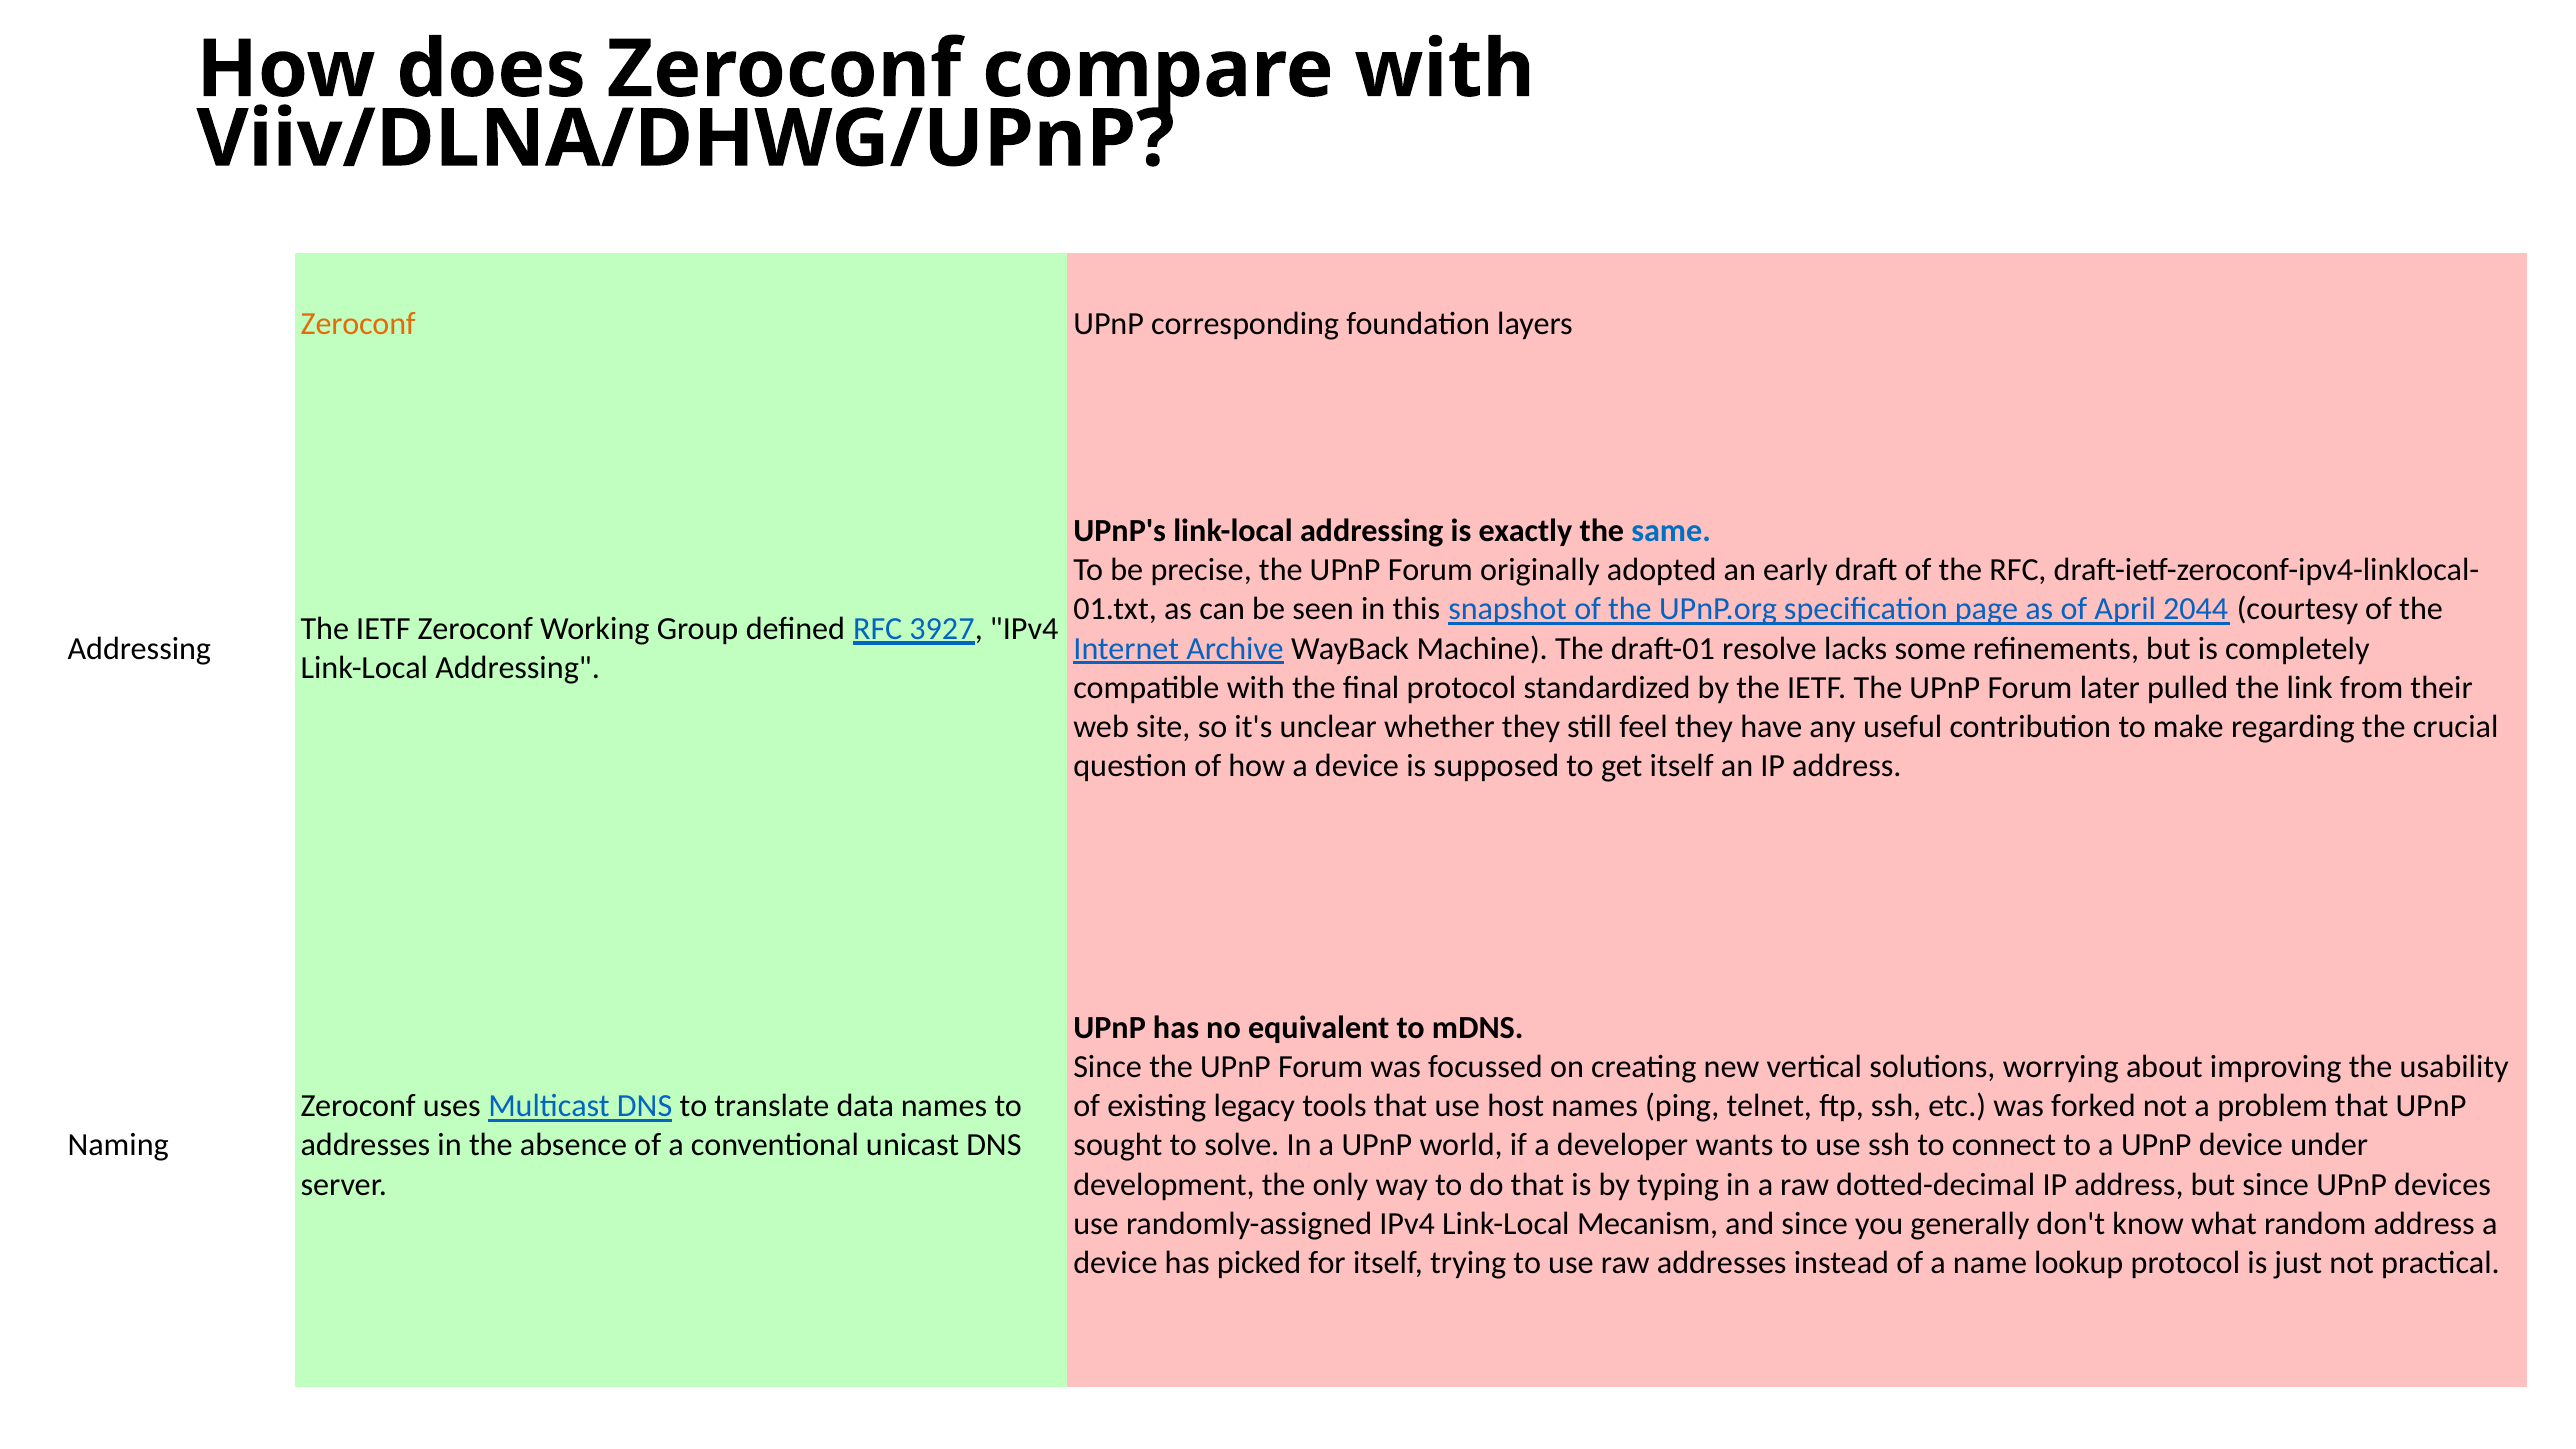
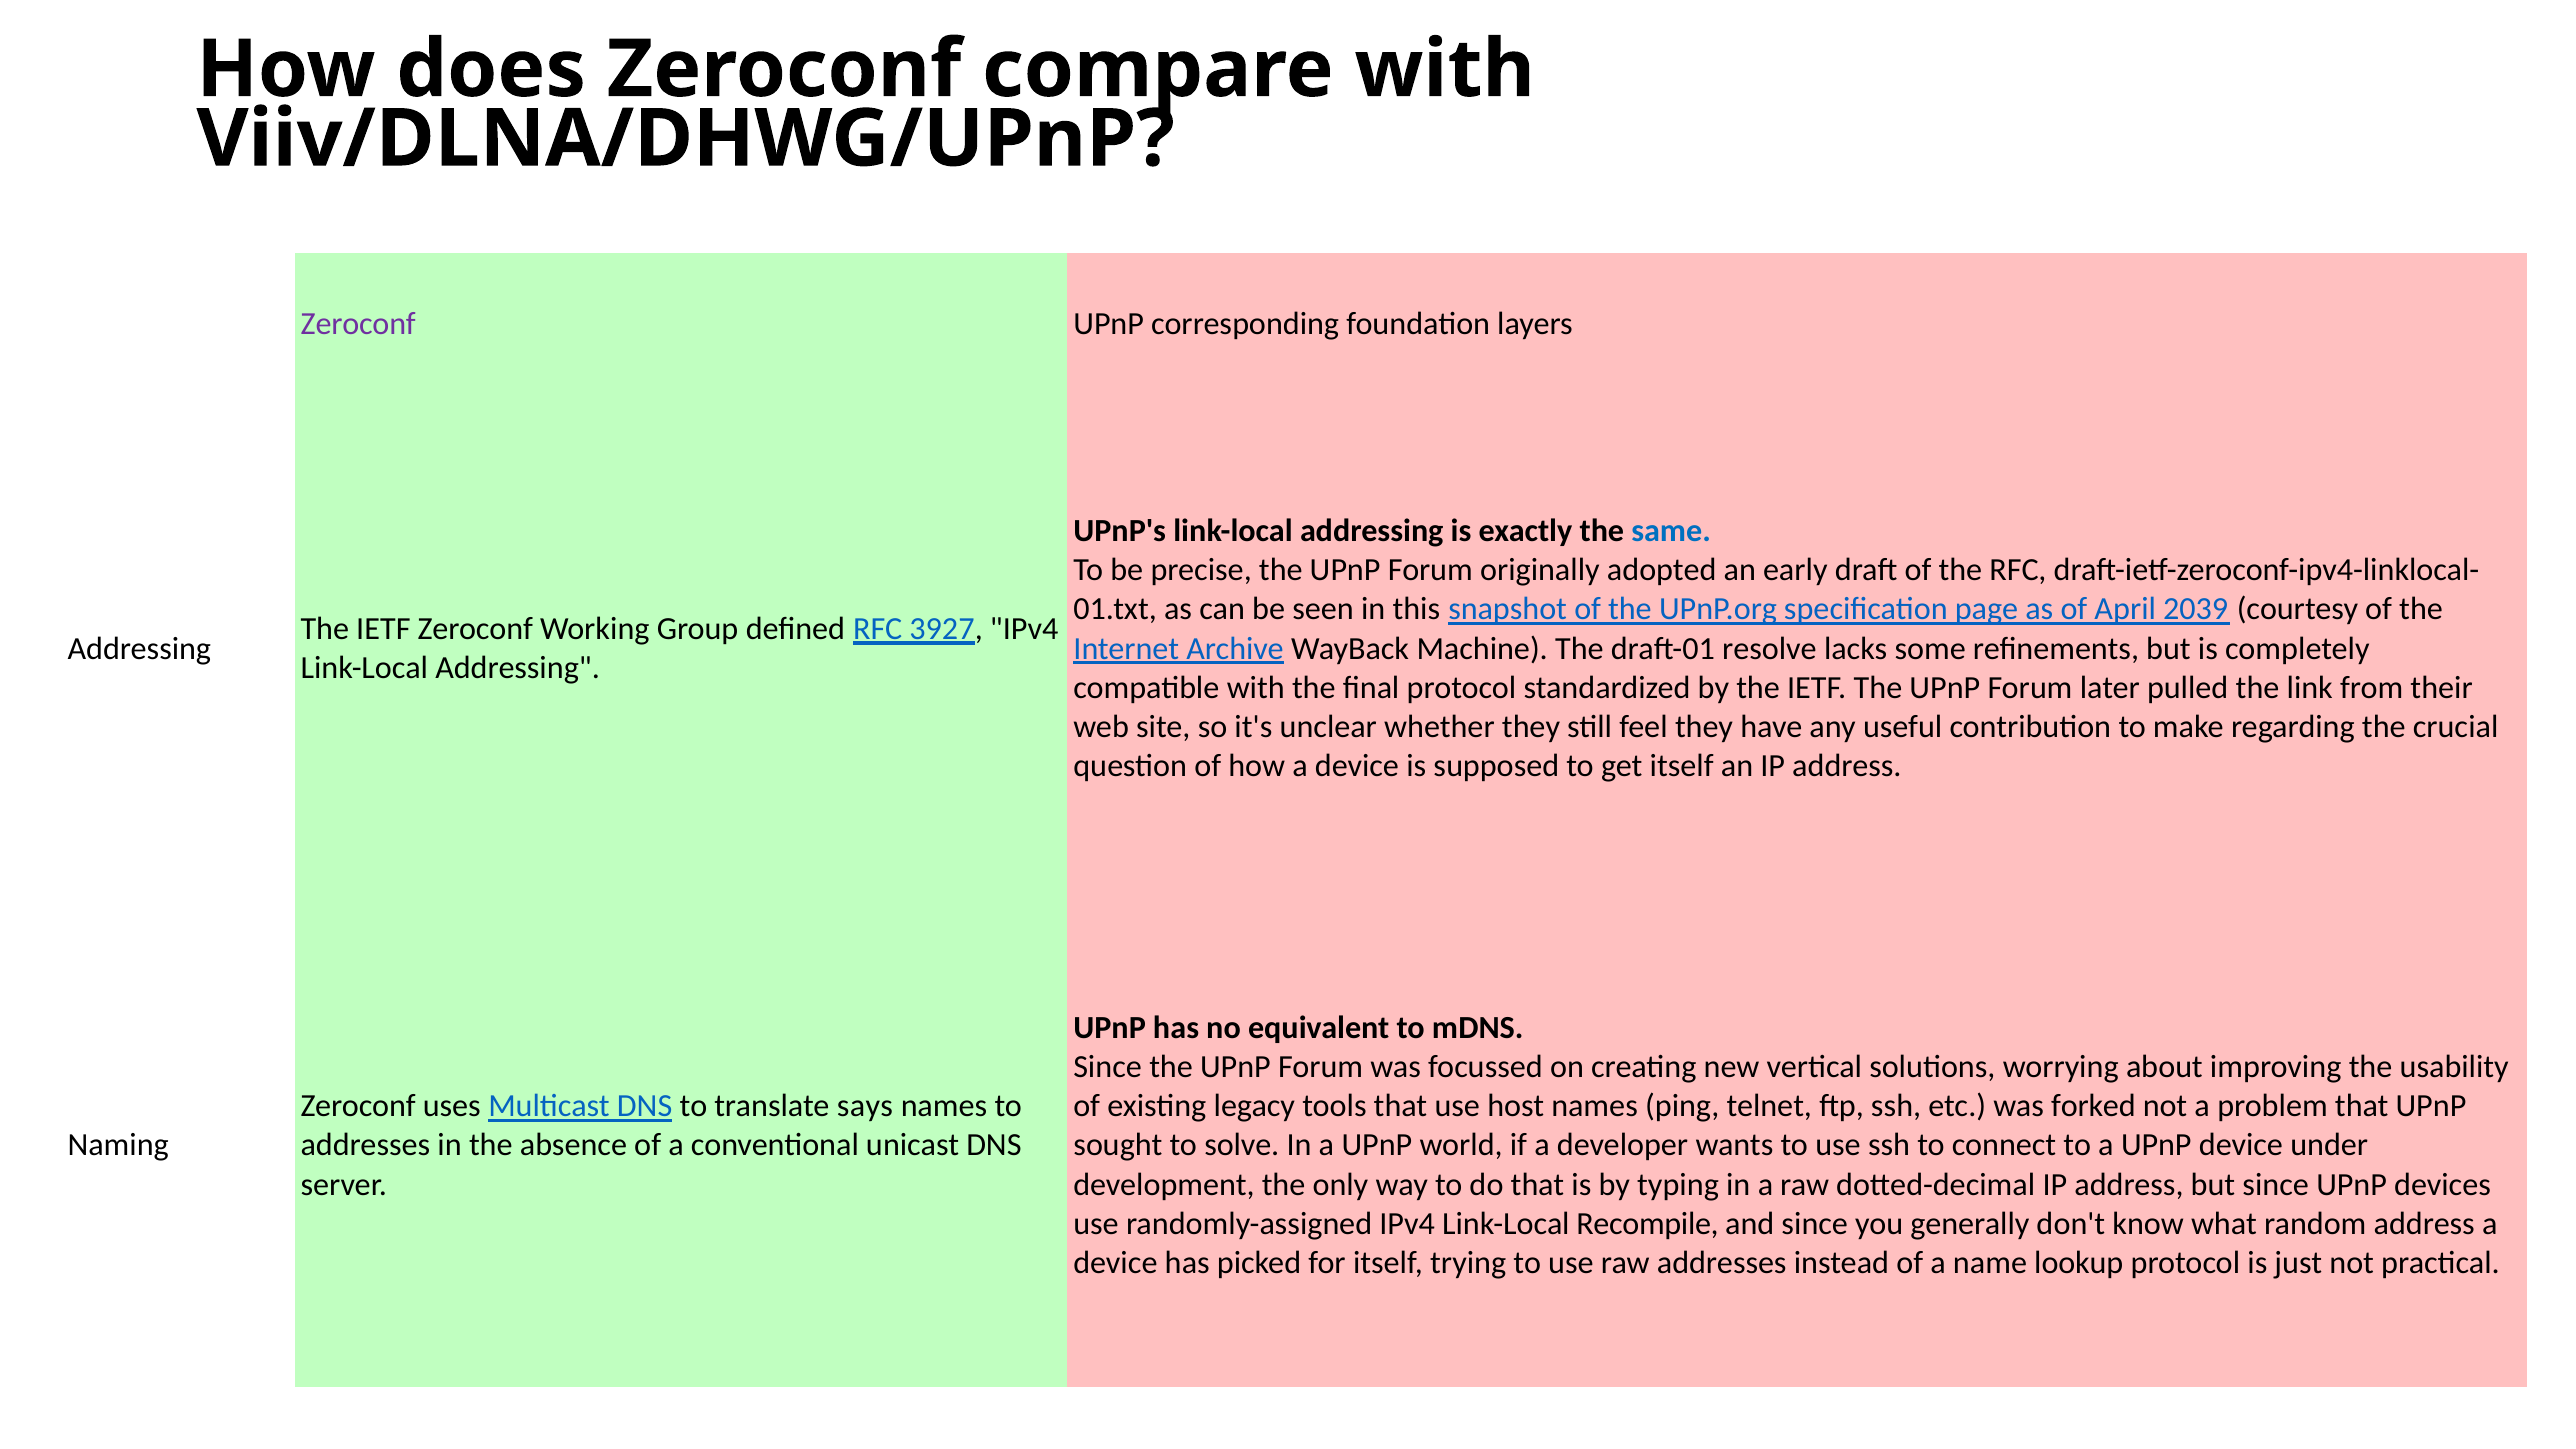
Zeroconf at (358, 324) colour: orange -> purple
2044: 2044 -> 2039
data: data -> says
Mecanism: Mecanism -> Recompile
